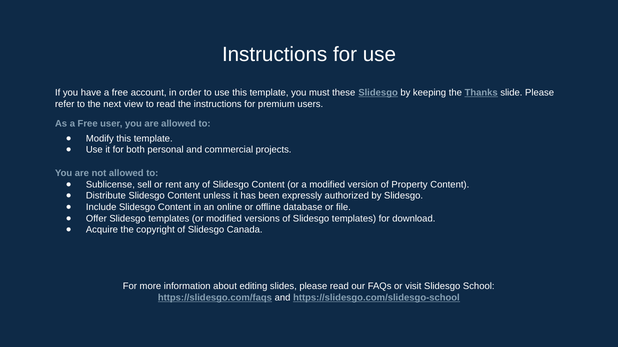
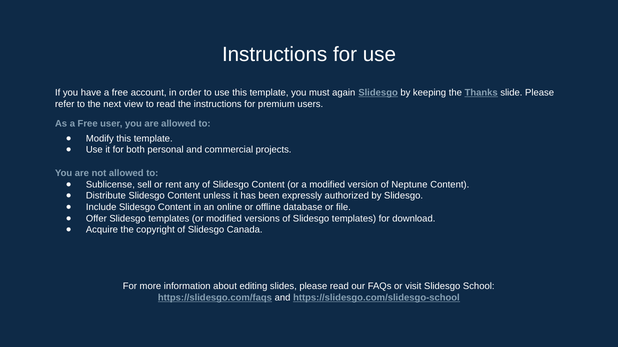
these: these -> again
Property: Property -> Neptune
